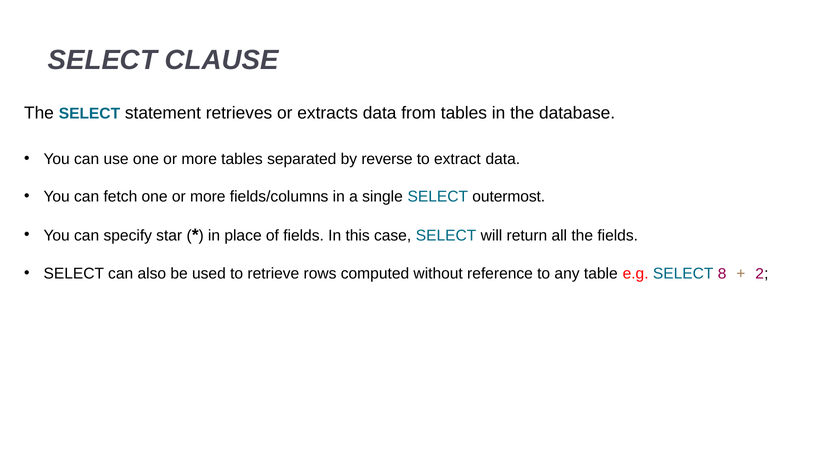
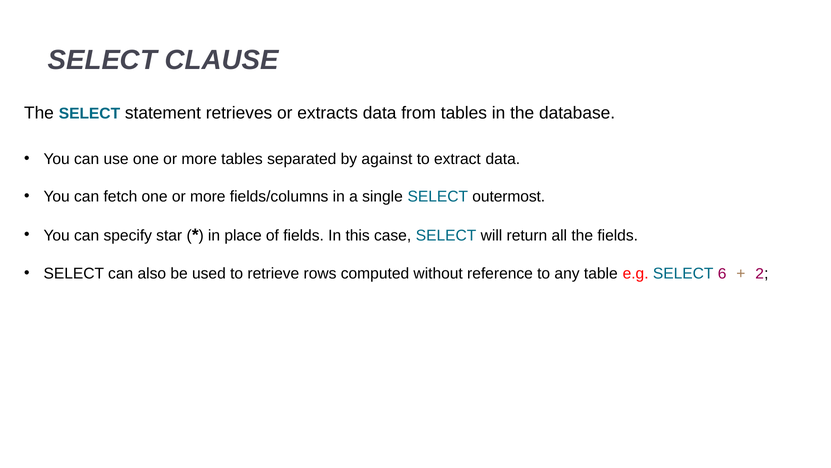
reverse: reverse -> against
8: 8 -> 6
